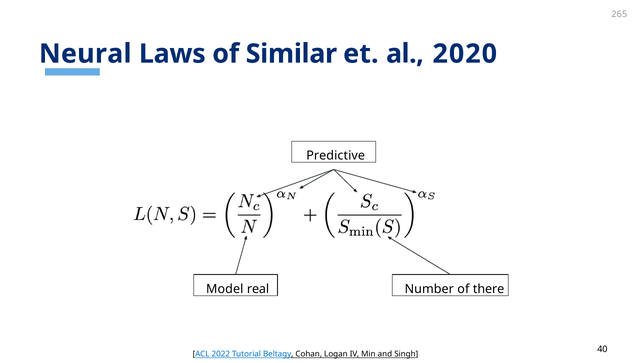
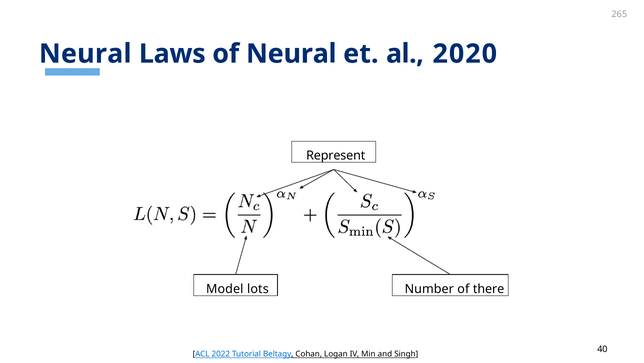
of Similar: Similar -> Neural
Predictive: Predictive -> Represent
real: real -> lots
